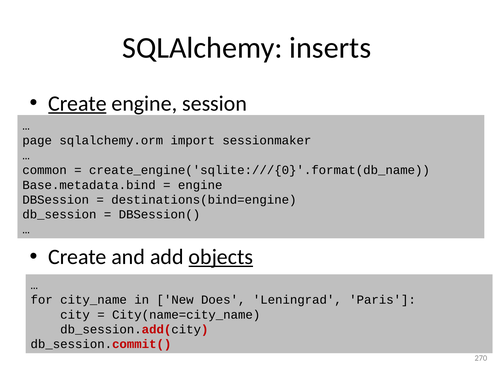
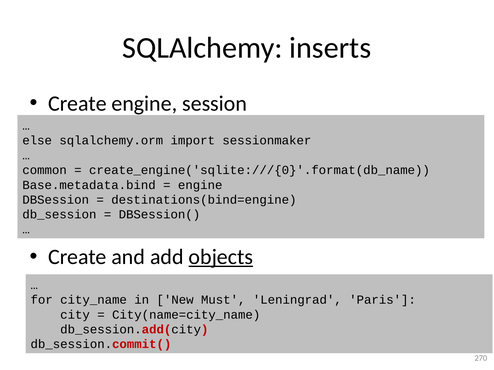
Create at (77, 104) underline: present -> none
page: page -> else
Does: Does -> Must
